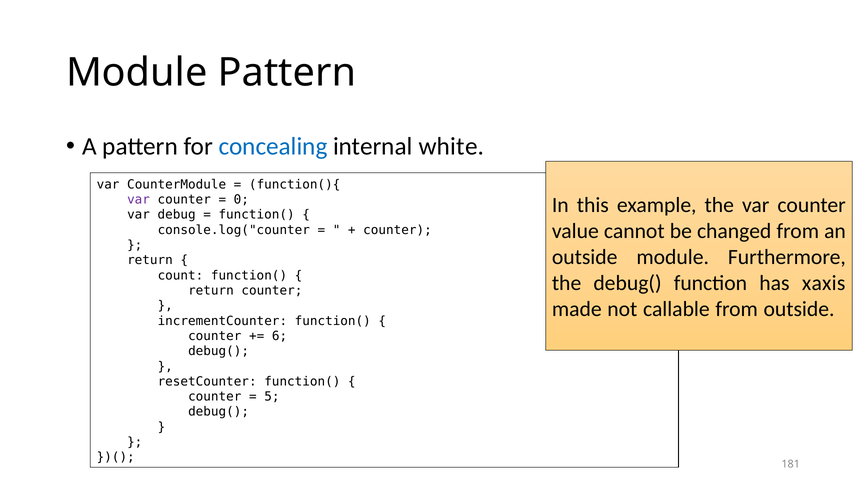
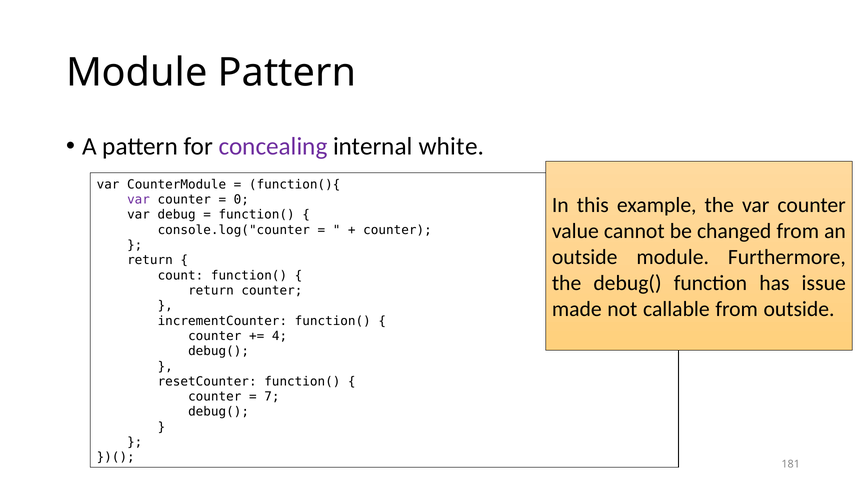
concealing colour: blue -> purple
xaxis: xaxis -> issue
6: 6 -> 4
5: 5 -> 7
